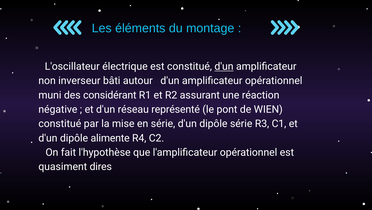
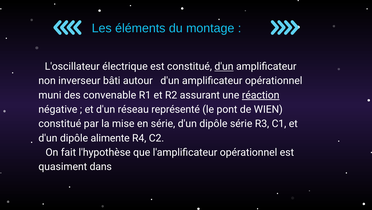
considérant: considérant -> convenable
réaction underline: none -> present
dires: dires -> dans
